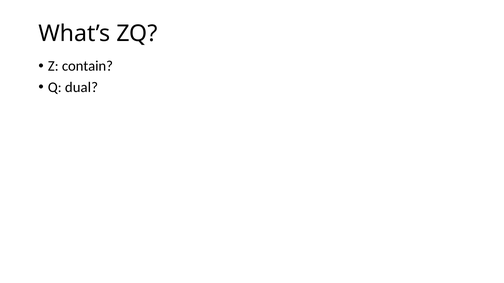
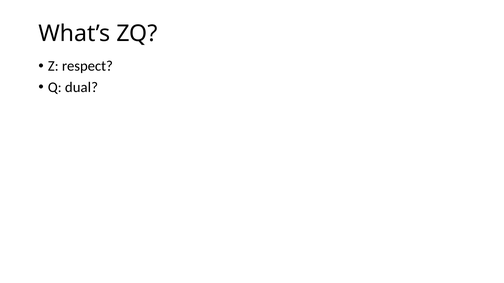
contain: contain -> respect
